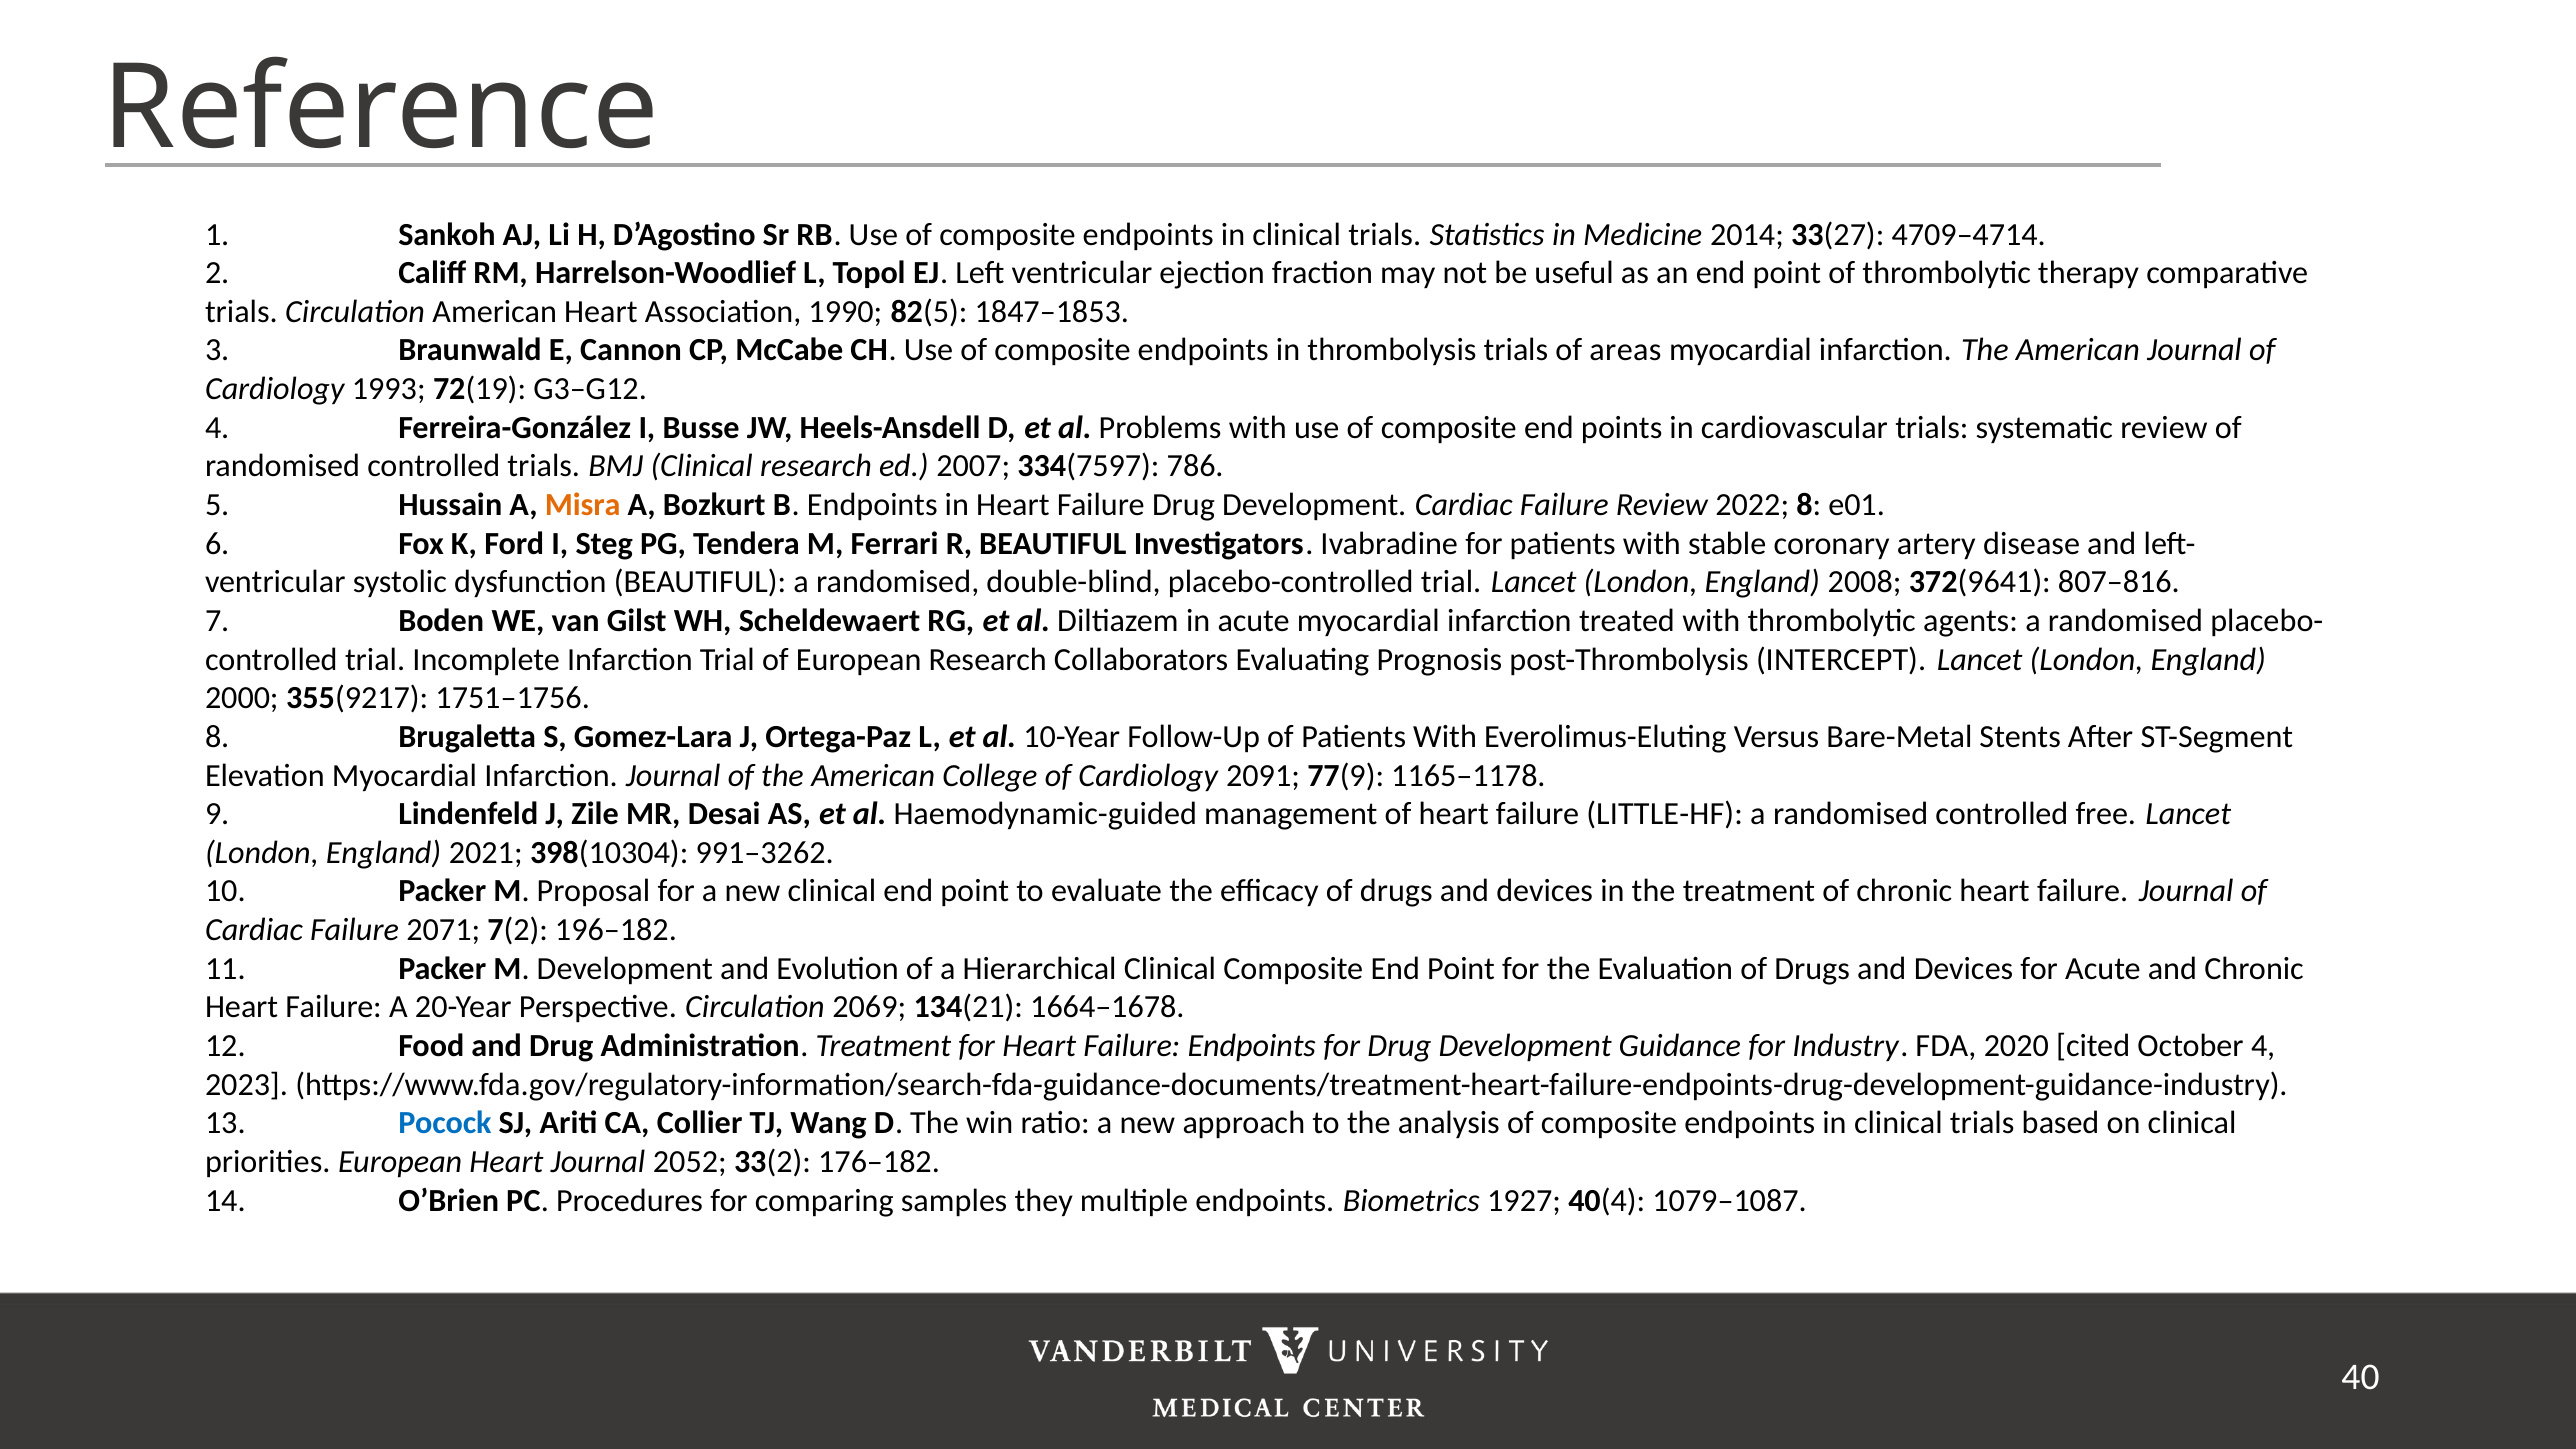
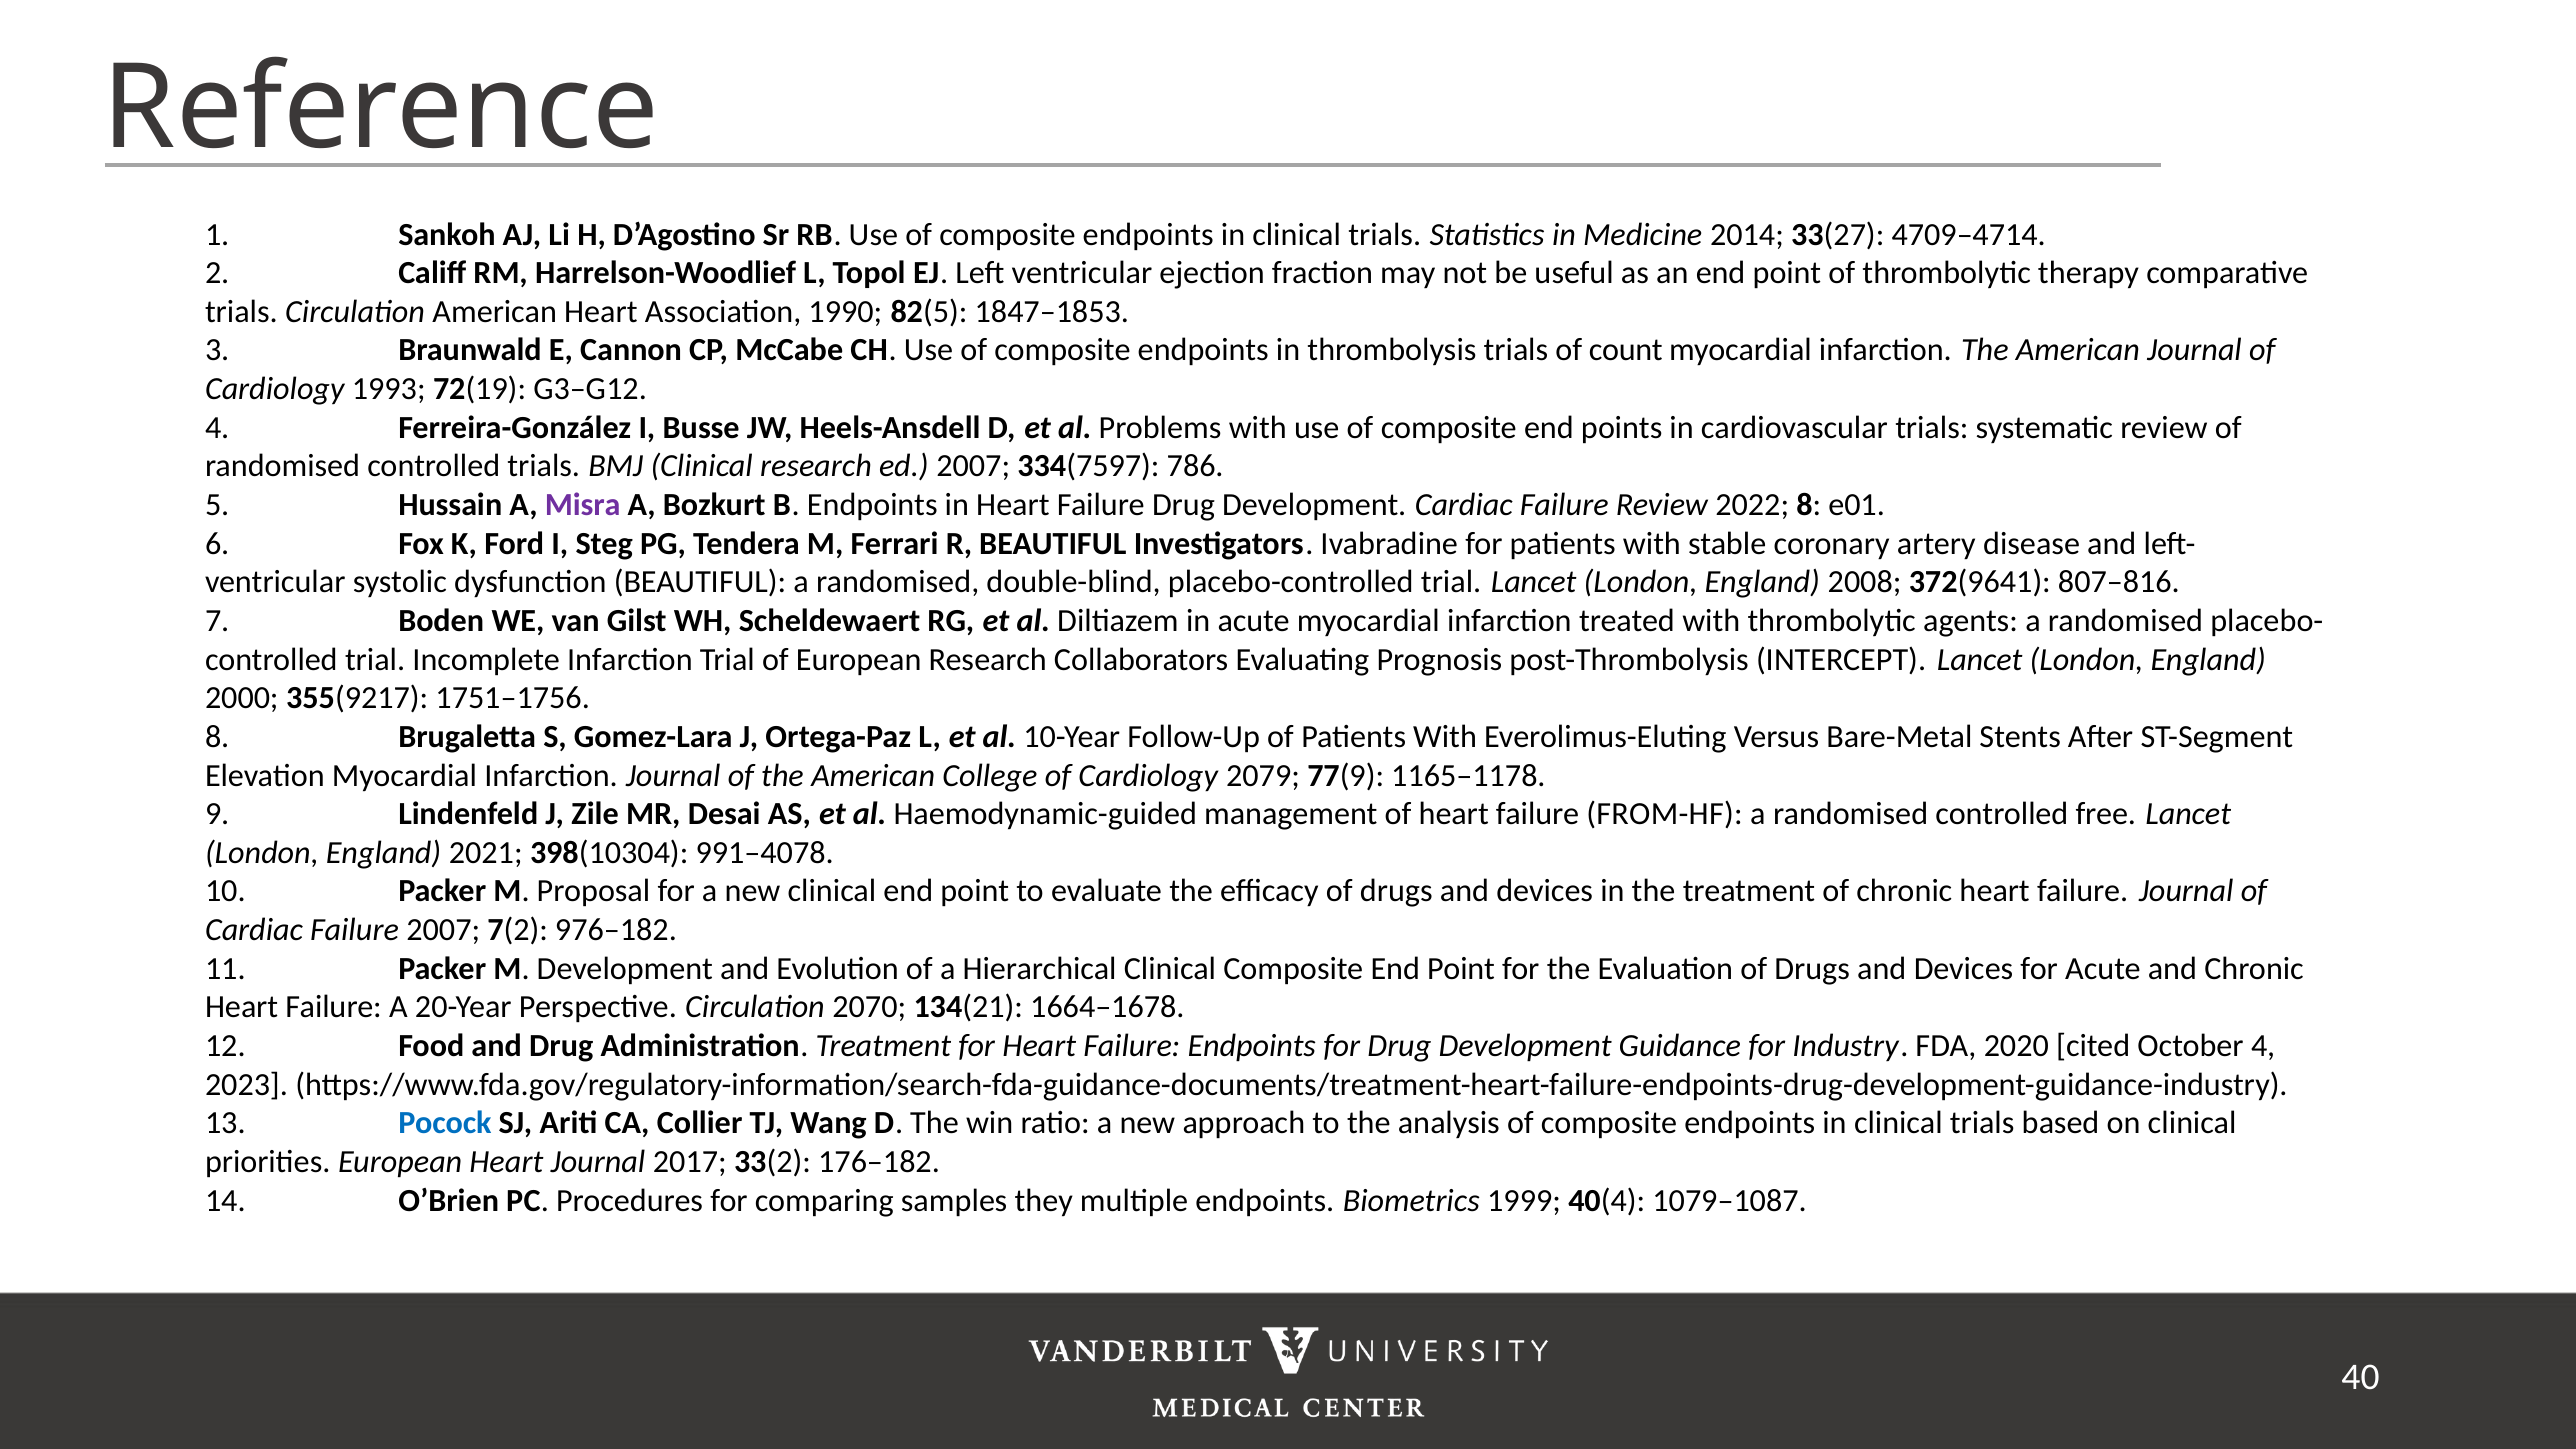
areas: areas -> count
Misra colour: orange -> purple
2091: 2091 -> 2079
LITTLE-HF: LITTLE-HF -> FROM-HF
991–3262: 991–3262 -> 991–4078
Failure 2071: 2071 -> 2007
196–182: 196–182 -> 976–182
2069: 2069 -> 2070
2052: 2052 -> 2017
1927: 1927 -> 1999
